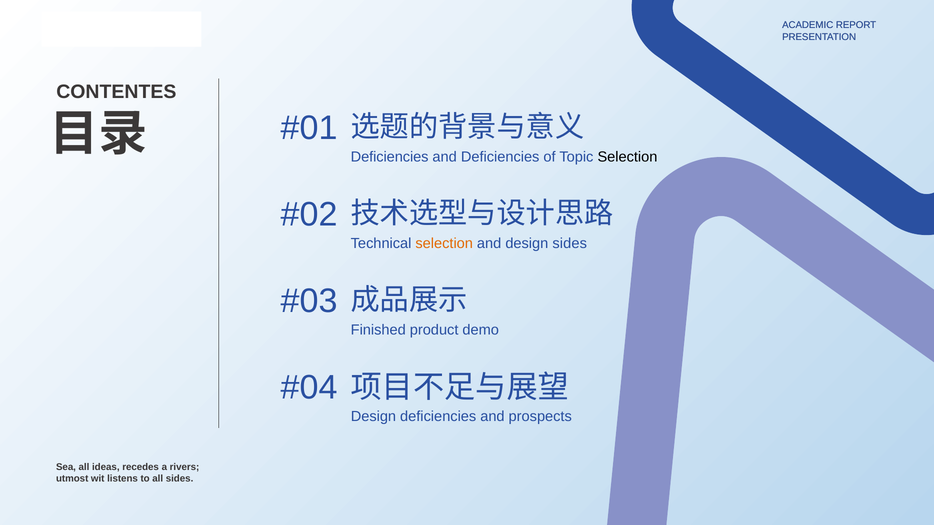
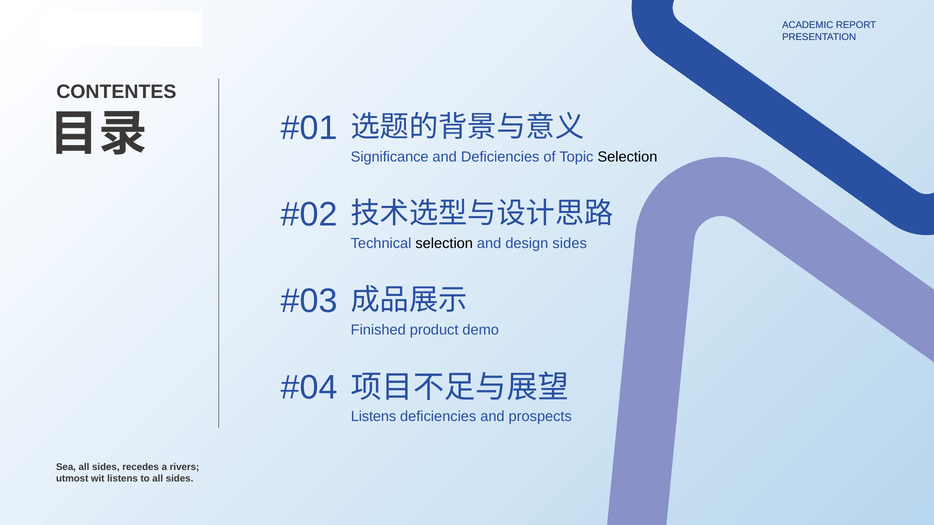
Deficiencies at (390, 157): Deficiencies -> Significance
selection at (444, 244) colour: orange -> black
Design at (373, 417): Design -> Listens
Sea all ideas: ideas -> sides
